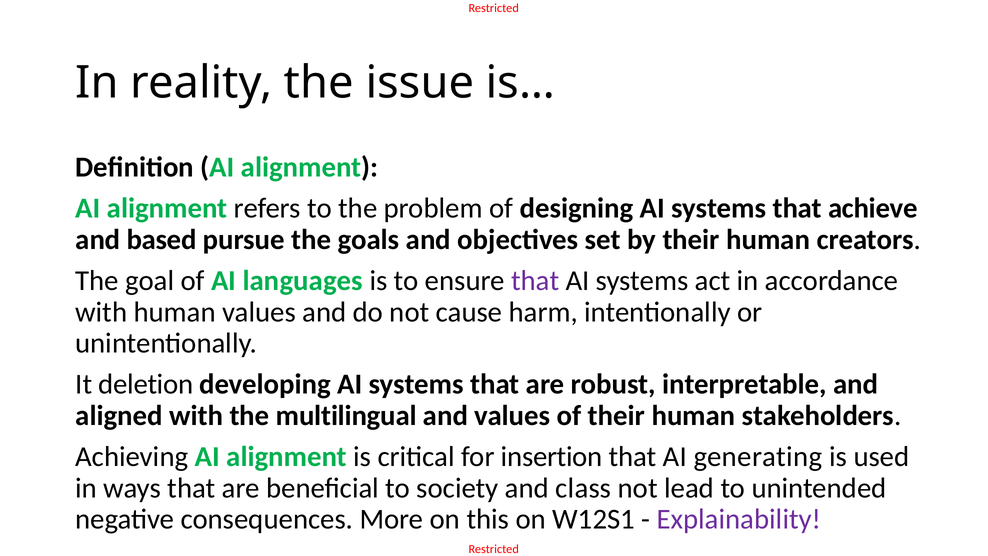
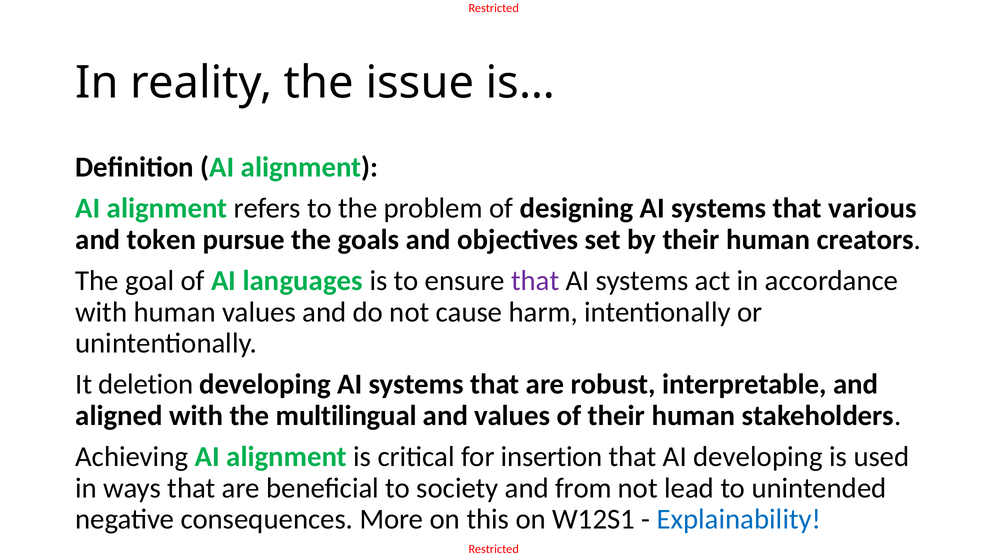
achieve: achieve -> various
based: based -> token
AI generating: generating -> developing
class: class -> from
Explainability colour: purple -> blue
